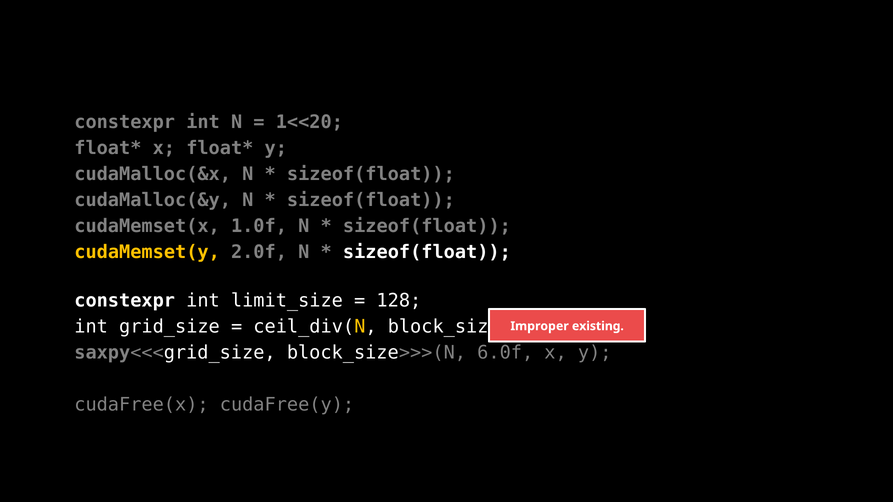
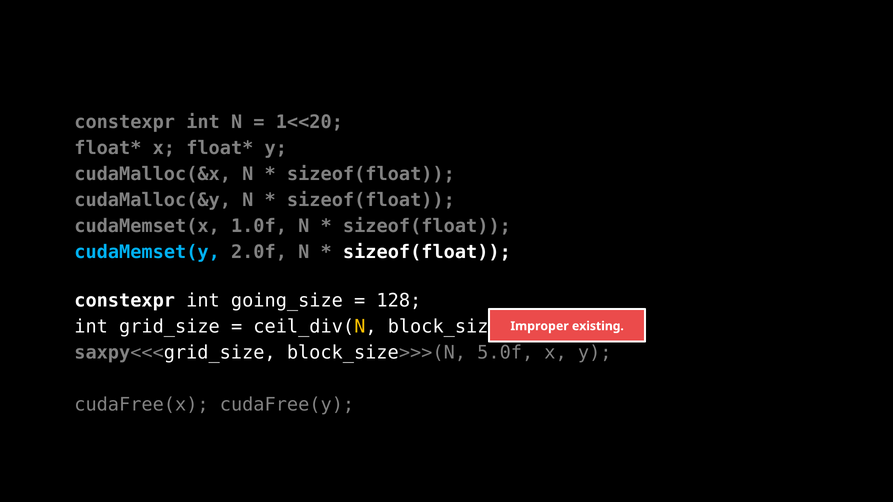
cudaMemset(y colour: yellow -> light blue
limit_size: limit_size -> going_size
6.0f: 6.0f -> 5.0f
